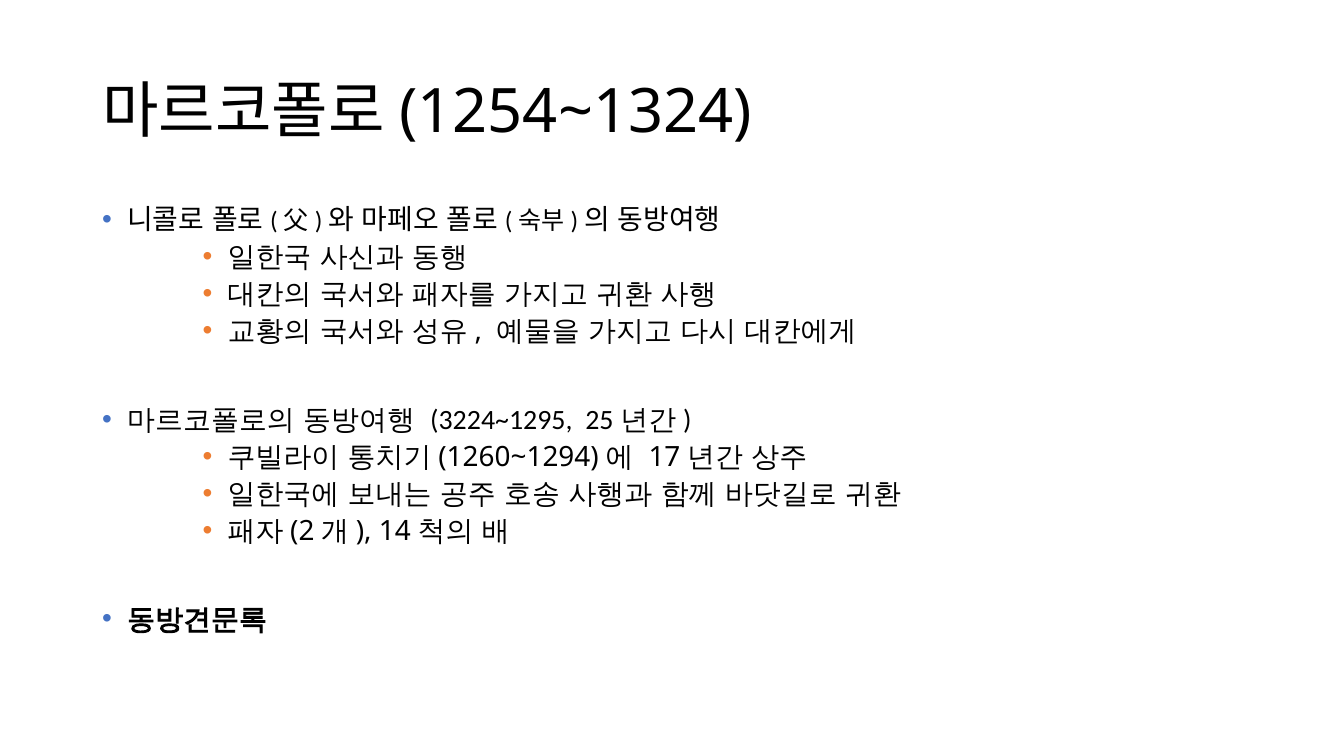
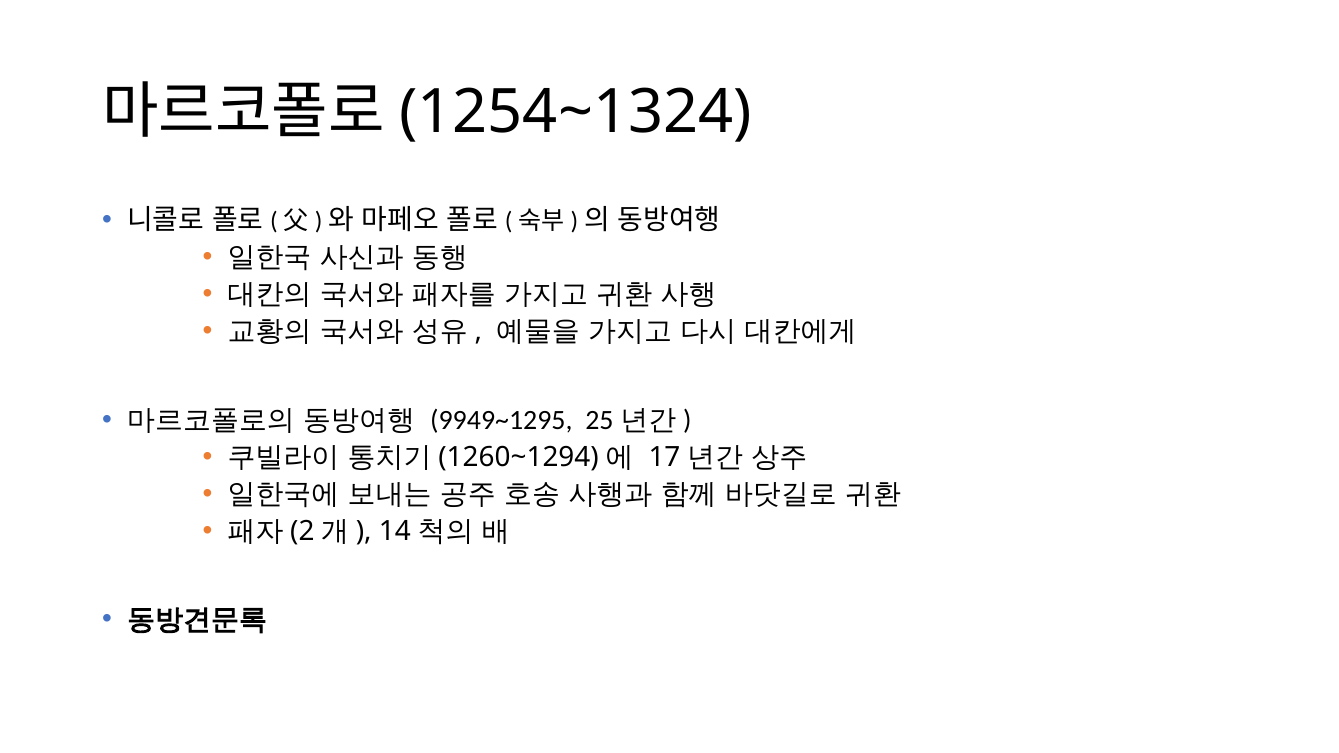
3224~1295: 3224~1295 -> 9949~1295
